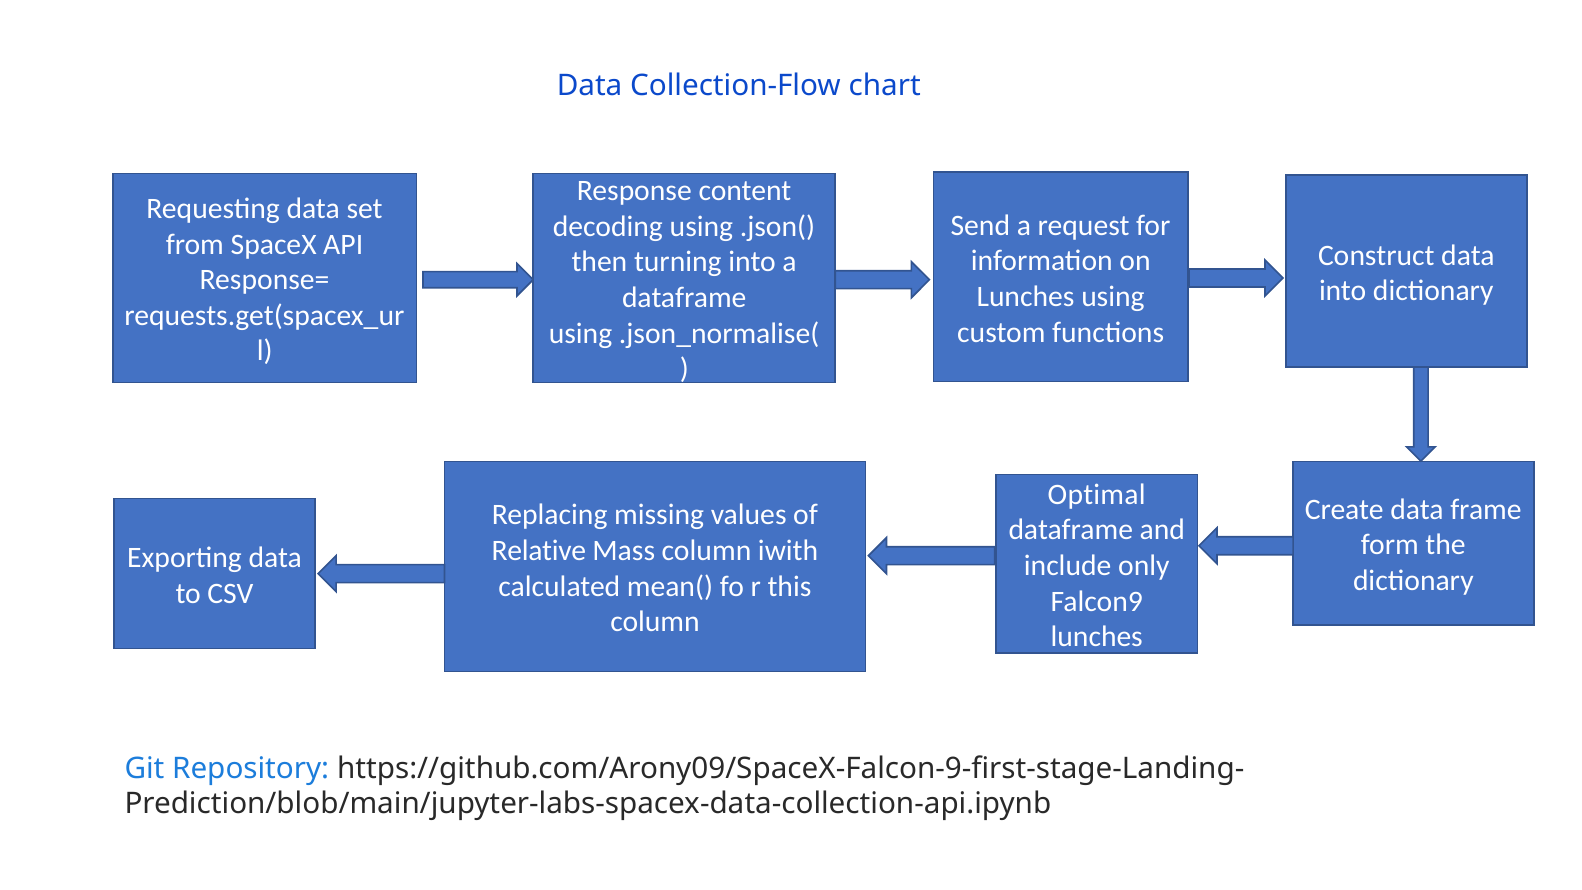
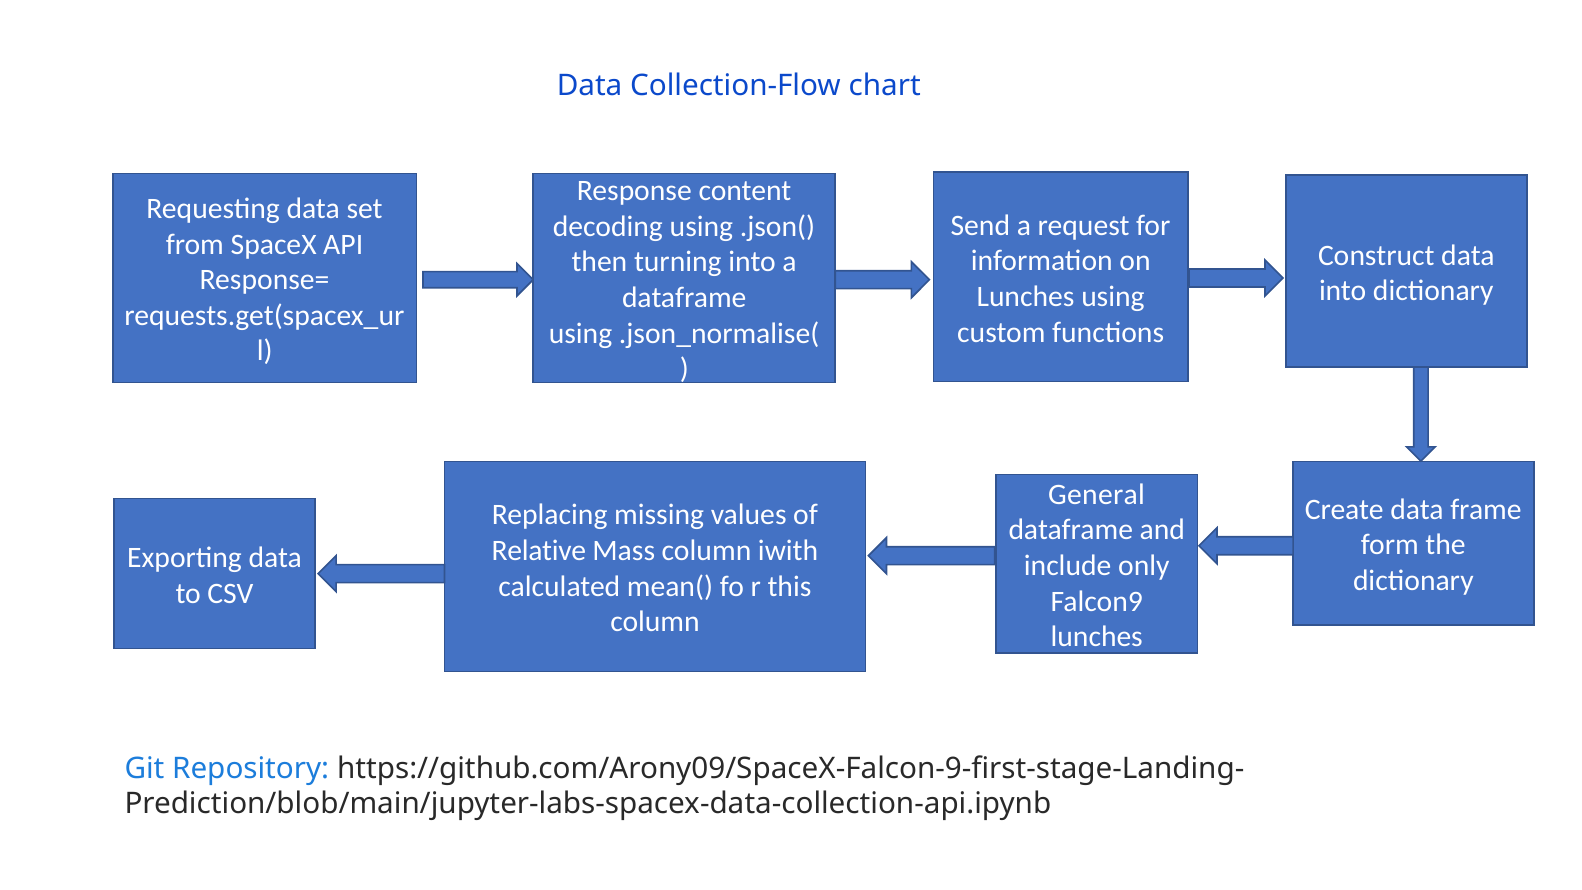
Optimal: Optimal -> General
